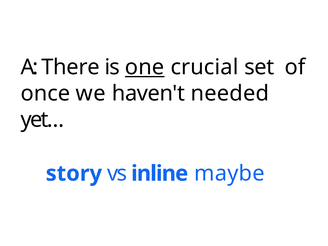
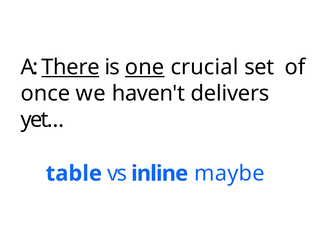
There underline: none -> present
needed: needed -> delivers
story: story -> table
